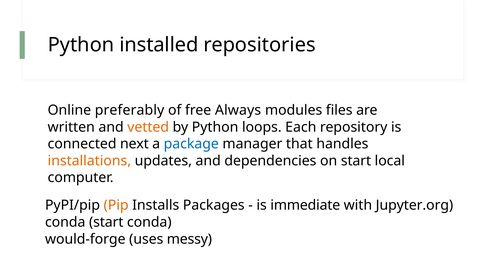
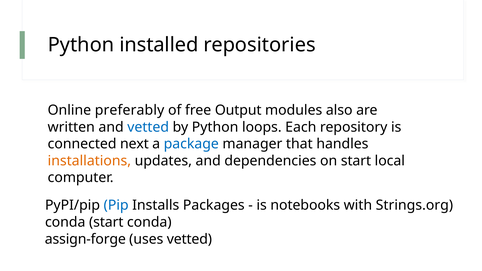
Always: Always -> Output
files: files -> also
vetted at (148, 127) colour: orange -> blue
Pip colour: orange -> blue
immediate: immediate -> notebooks
Jupyter.org: Jupyter.org -> Strings.org
would-forge: would-forge -> assign-forge
uses messy: messy -> vetted
